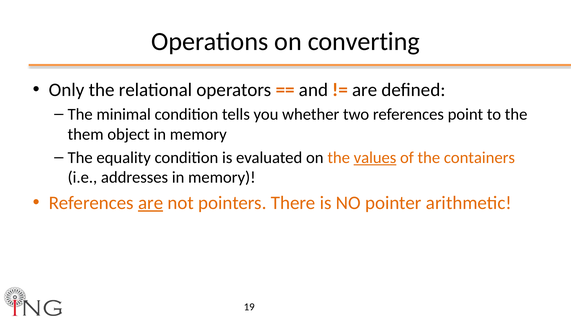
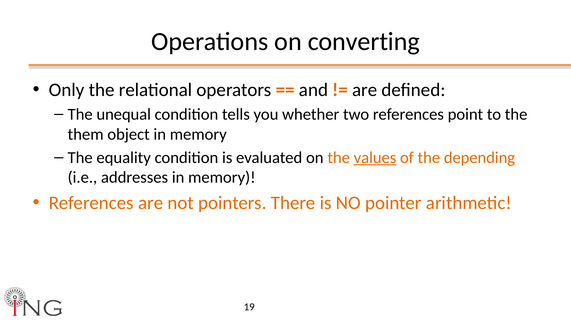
minimal: minimal -> unequal
containers: containers -> depending
are at (151, 203) underline: present -> none
